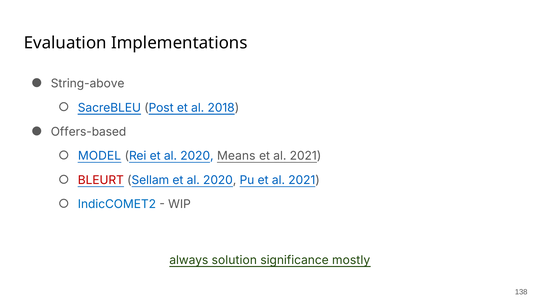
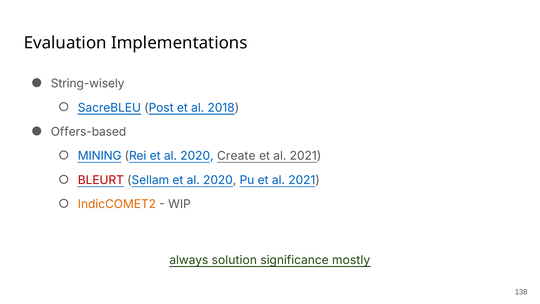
String-above: String-above -> String-wisely
MODEL: MODEL -> MINING
Means: Means -> Create
IndicCOMET2 colour: blue -> orange
